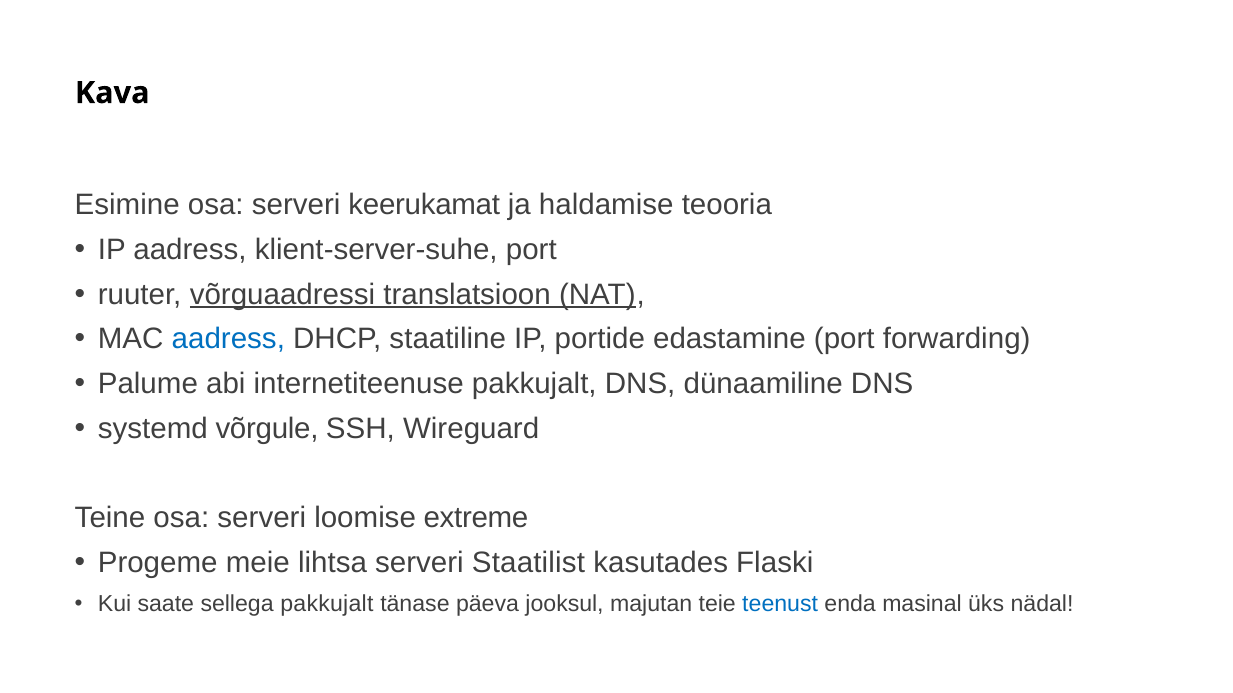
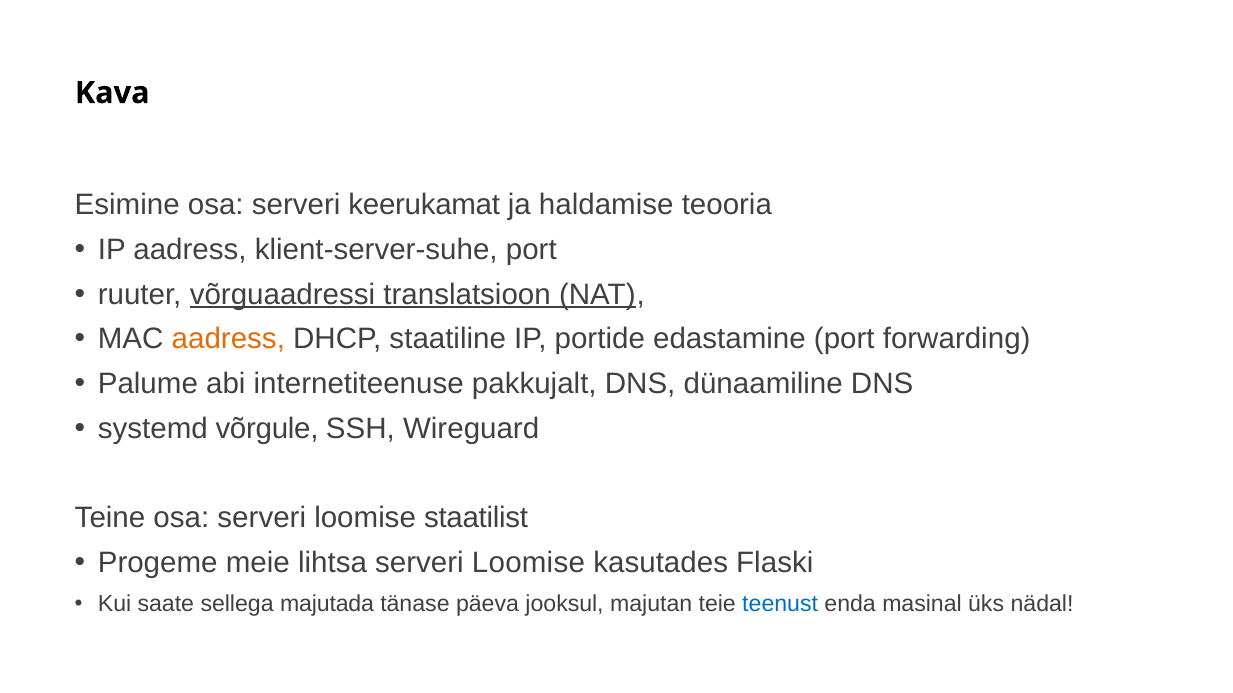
aadress at (228, 339) colour: blue -> orange
extreme: extreme -> staatilist
lihtsa serveri Staatilist: Staatilist -> Loomise
sellega pakkujalt: pakkujalt -> majutada
